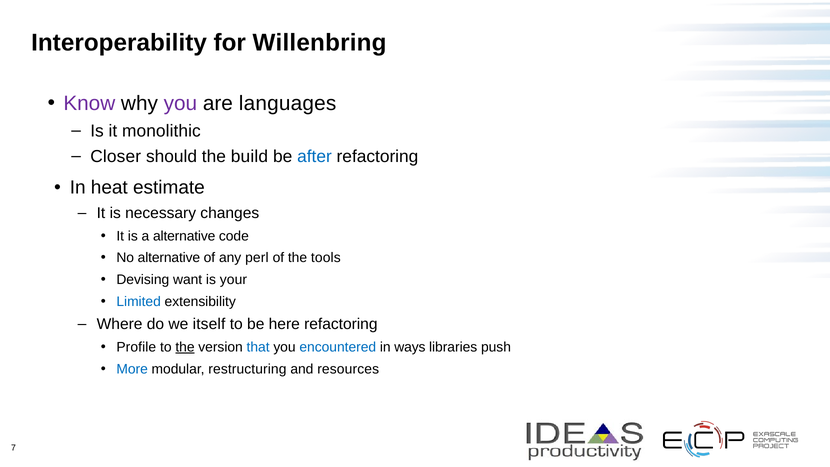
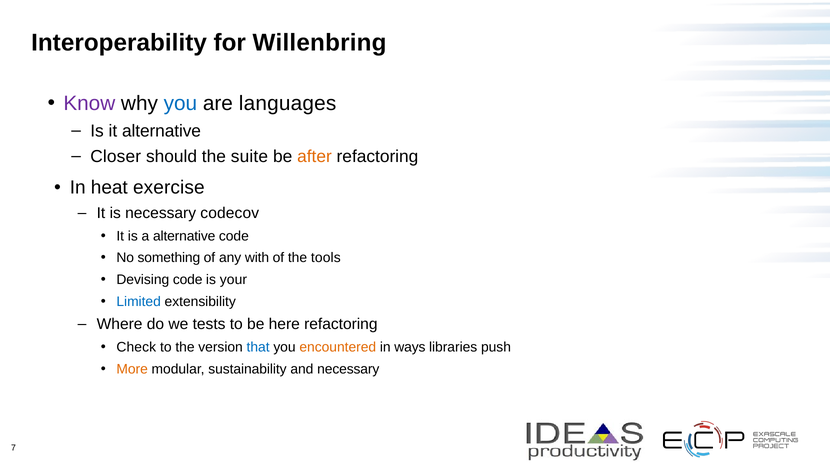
you at (180, 103) colour: purple -> blue
it monolithic: monolithic -> alternative
build: build -> suite
after colour: blue -> orange
estimate: estimate -> exercise
changes: changes -> codecov
No alternative: alternative -> something
perl: perl -> with
Devising want: want -> code
itself: itself -> tests
Profile: Profile -> Check
the at (185, 347) underline: present -> none
encountered colour: blue -> orange
More colour: blue -> orange
restructuring: restructuring -> sustainability
and resources: resources -> necessary
